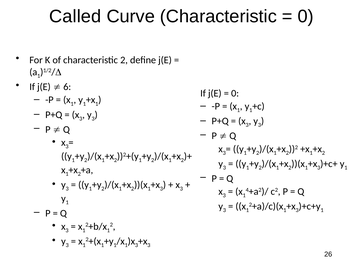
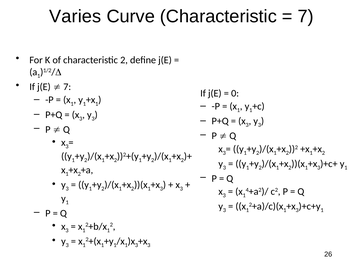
Called: Called -> Varies
0 at (306, 16): 0 -> 7
6 at (67, 87): 6 -> 7
